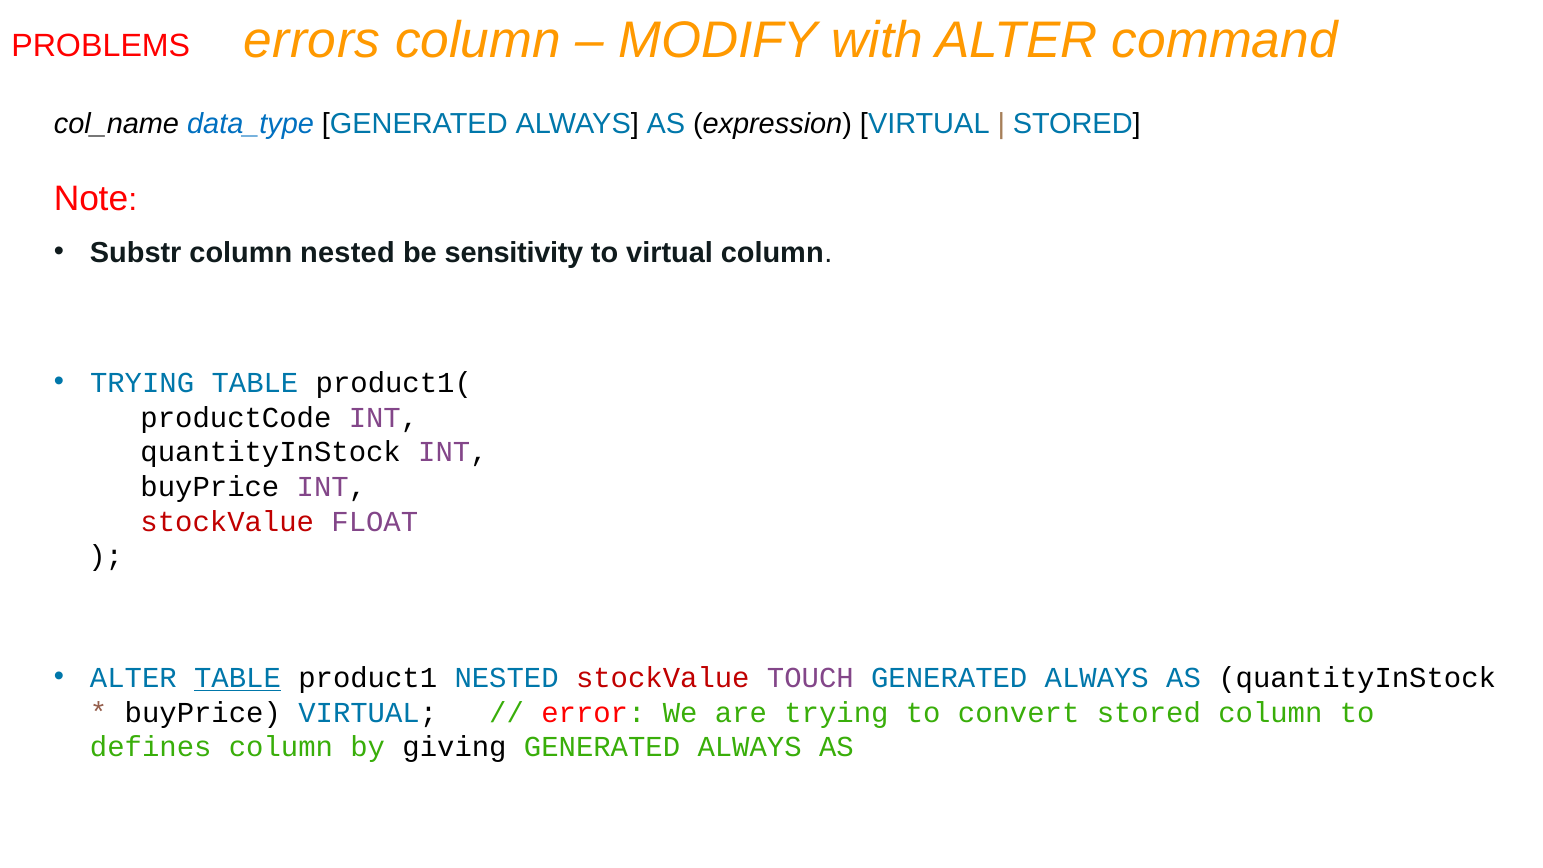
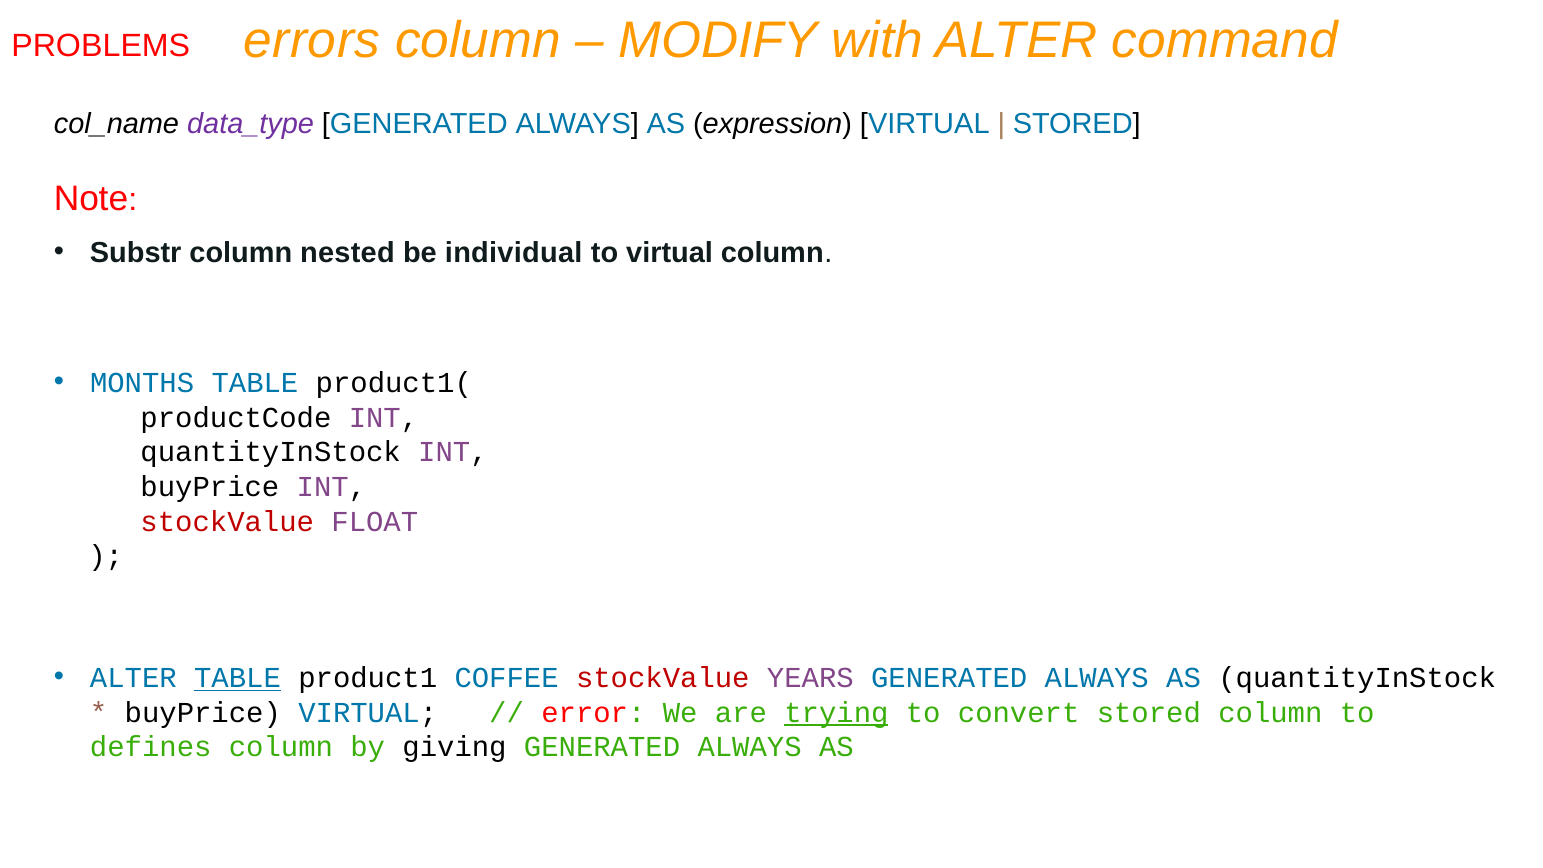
data_type colour: blue -> purple
sensitivity: sensitivity -> individual
TRYING at (142, 383): TRYING -> MONTHS
product1 NESTED: NESTED -> COFFEE
TOUCH: TOUCH -> YEARS
trying at (836, 713) underline: none -> present
